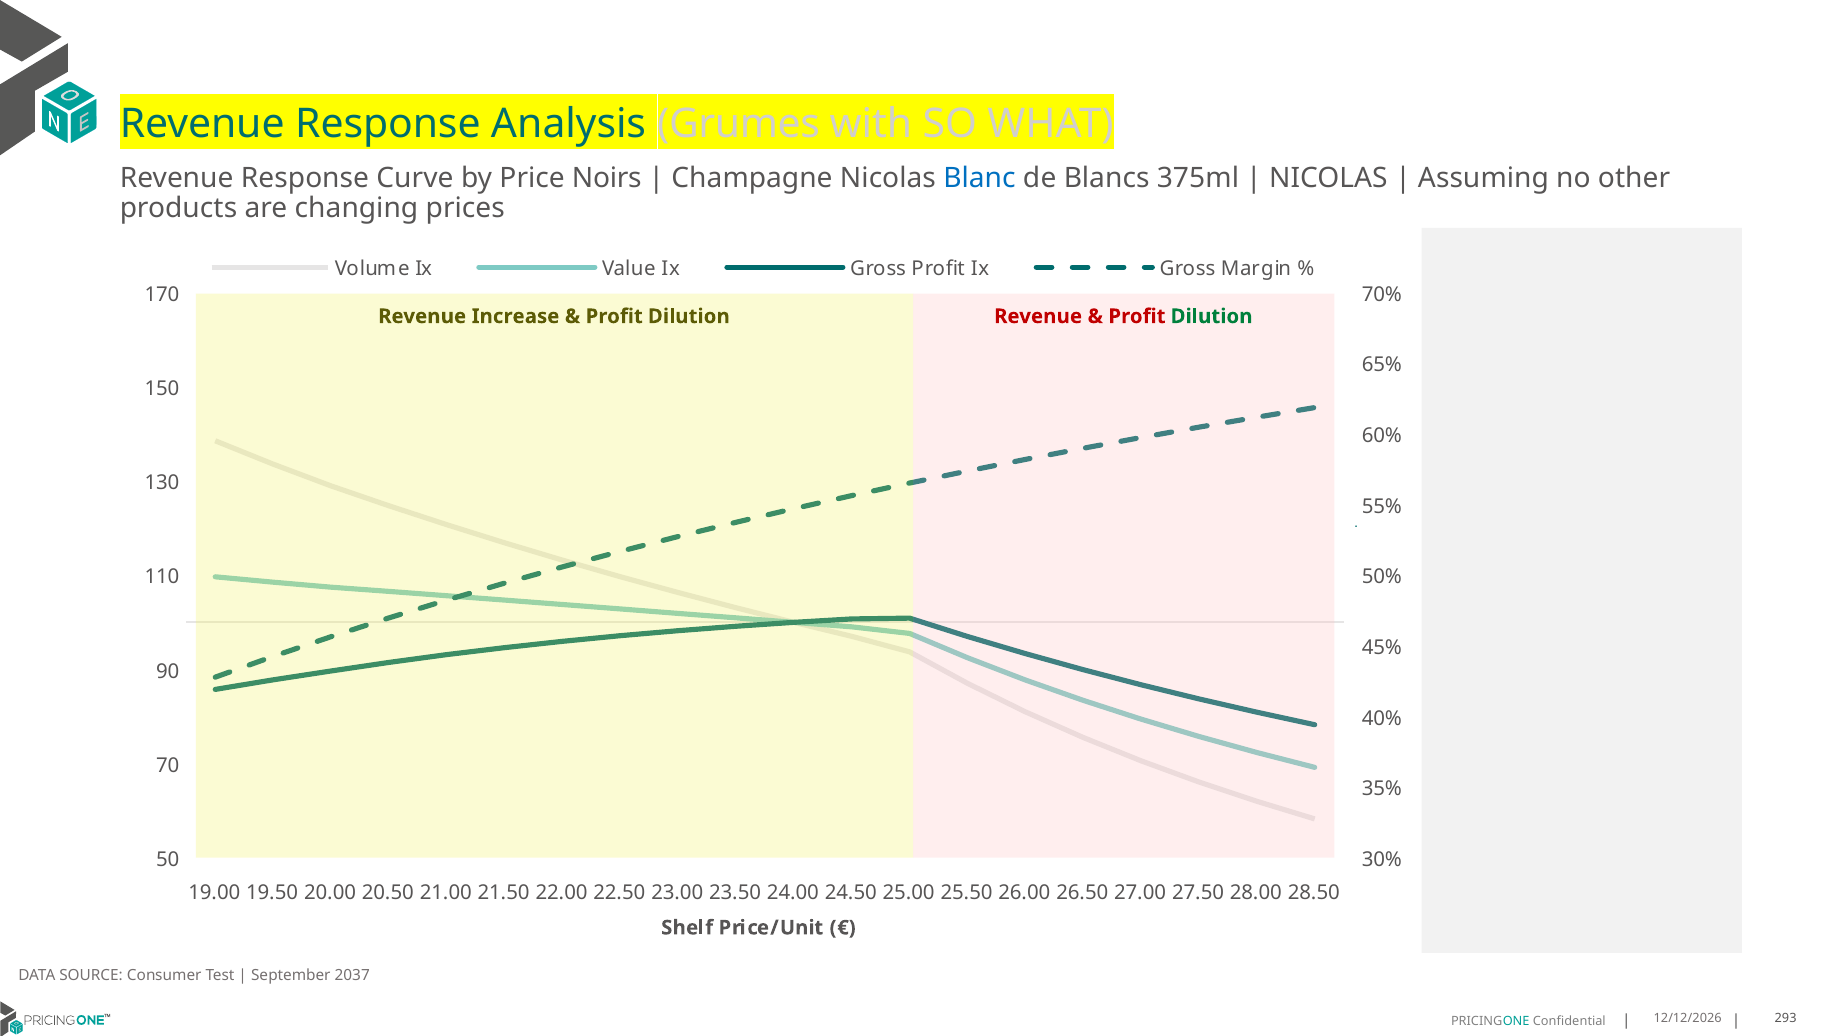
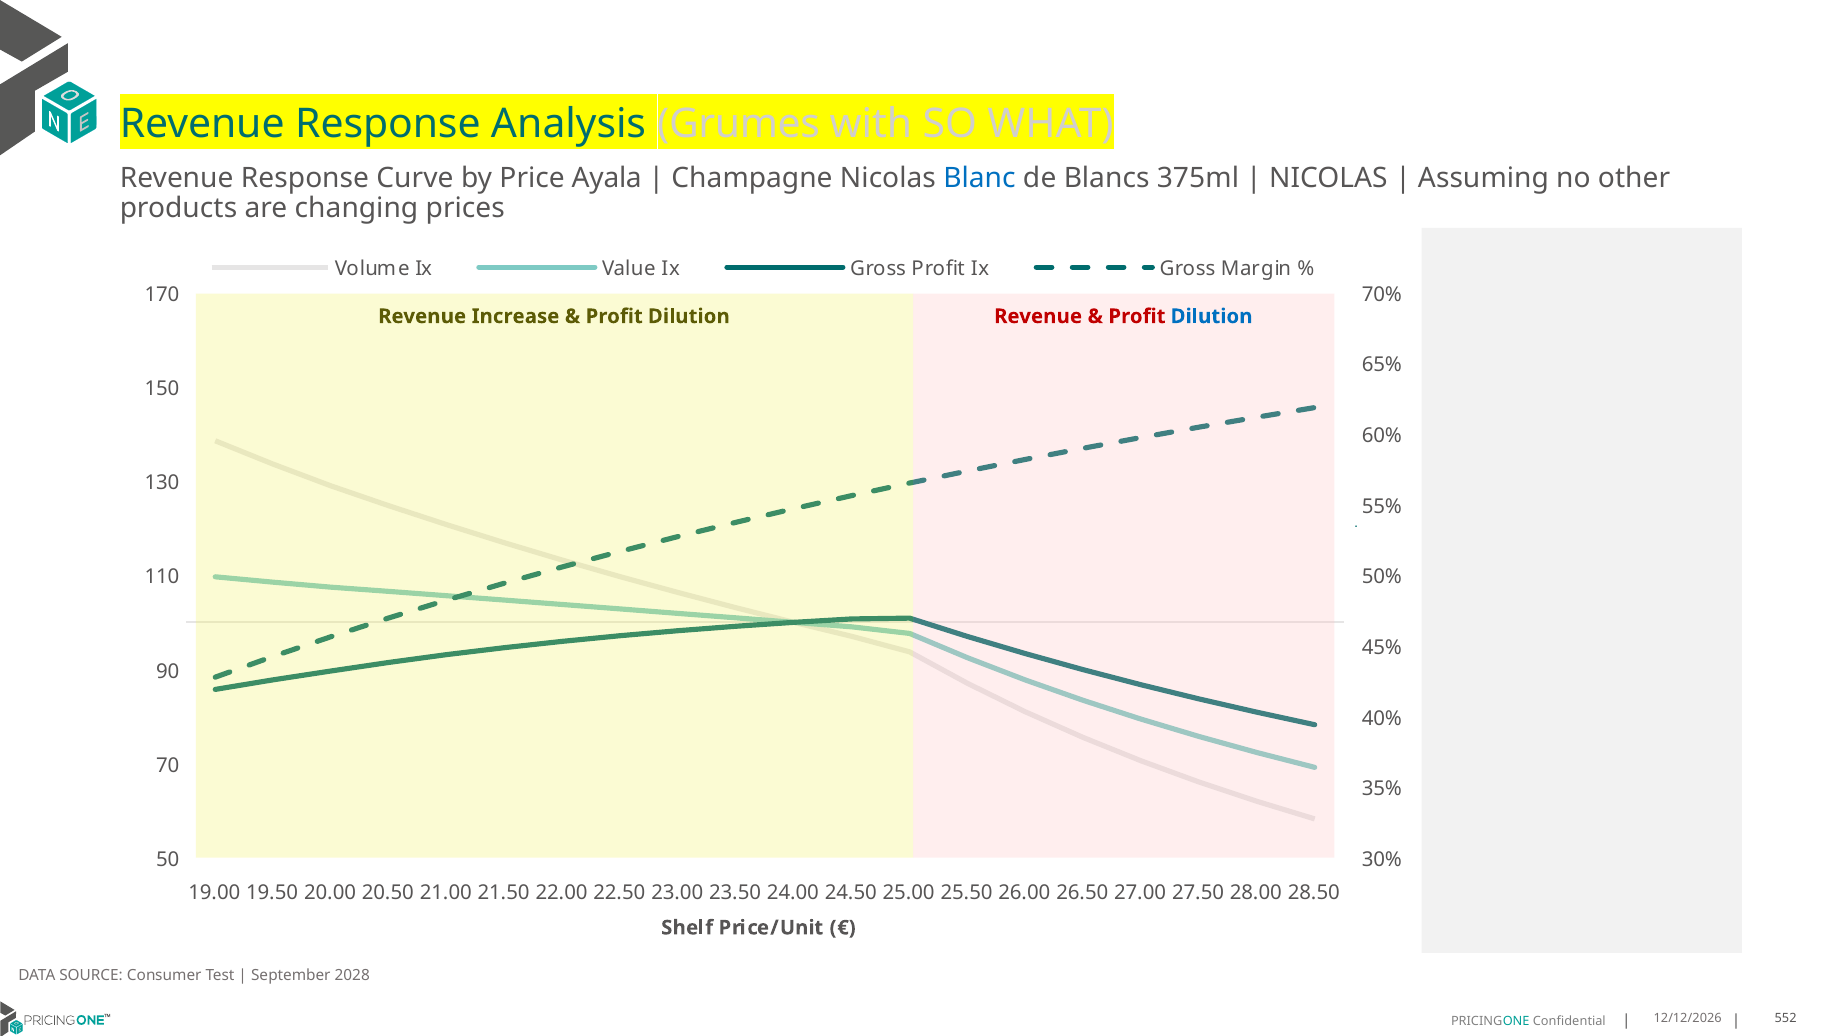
Noirs: Noirs -> Ayala
Dilution at (1212, 316) colour: green -> blue
2037: 2037 -> 2028
293: 293 -> 552
